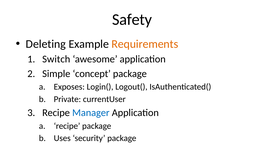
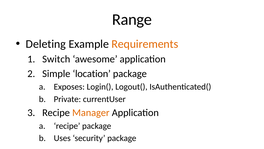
Safety: Safety -> Range
concept: concept -> location
Manager colour: blue -> orange
